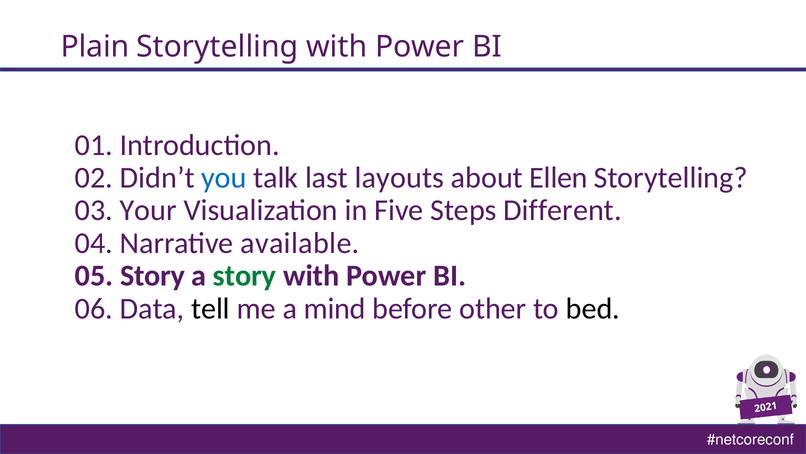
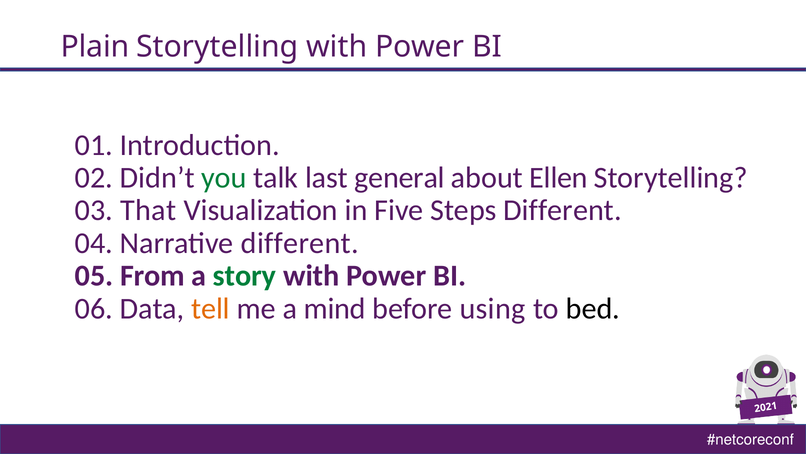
you colour: blue -> green
layouts: layouts -> general
Your: Your -> That
Narrative available: available -> different
05 Story: Story -> From
tell colour: black -> orange
other: other -> using
